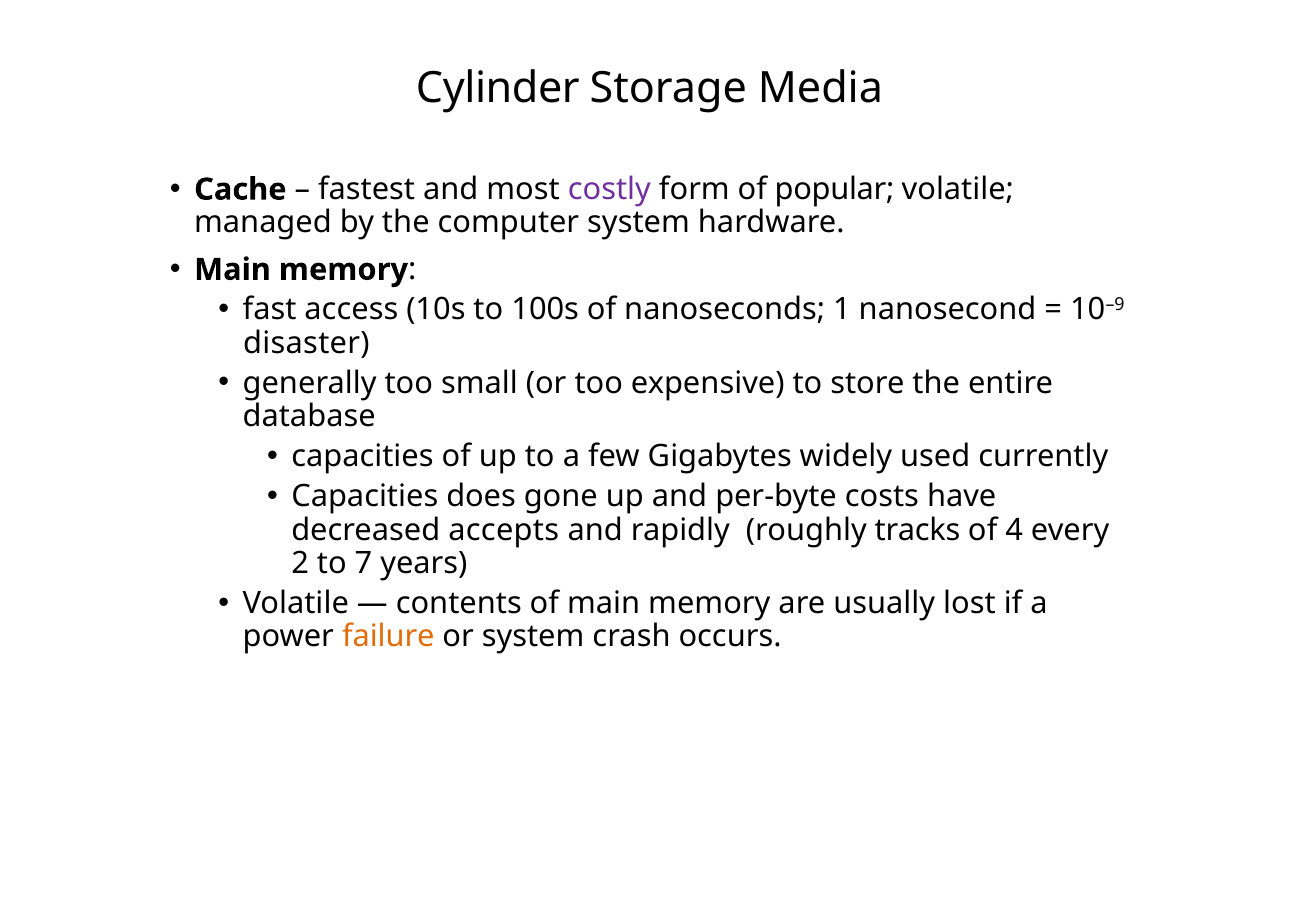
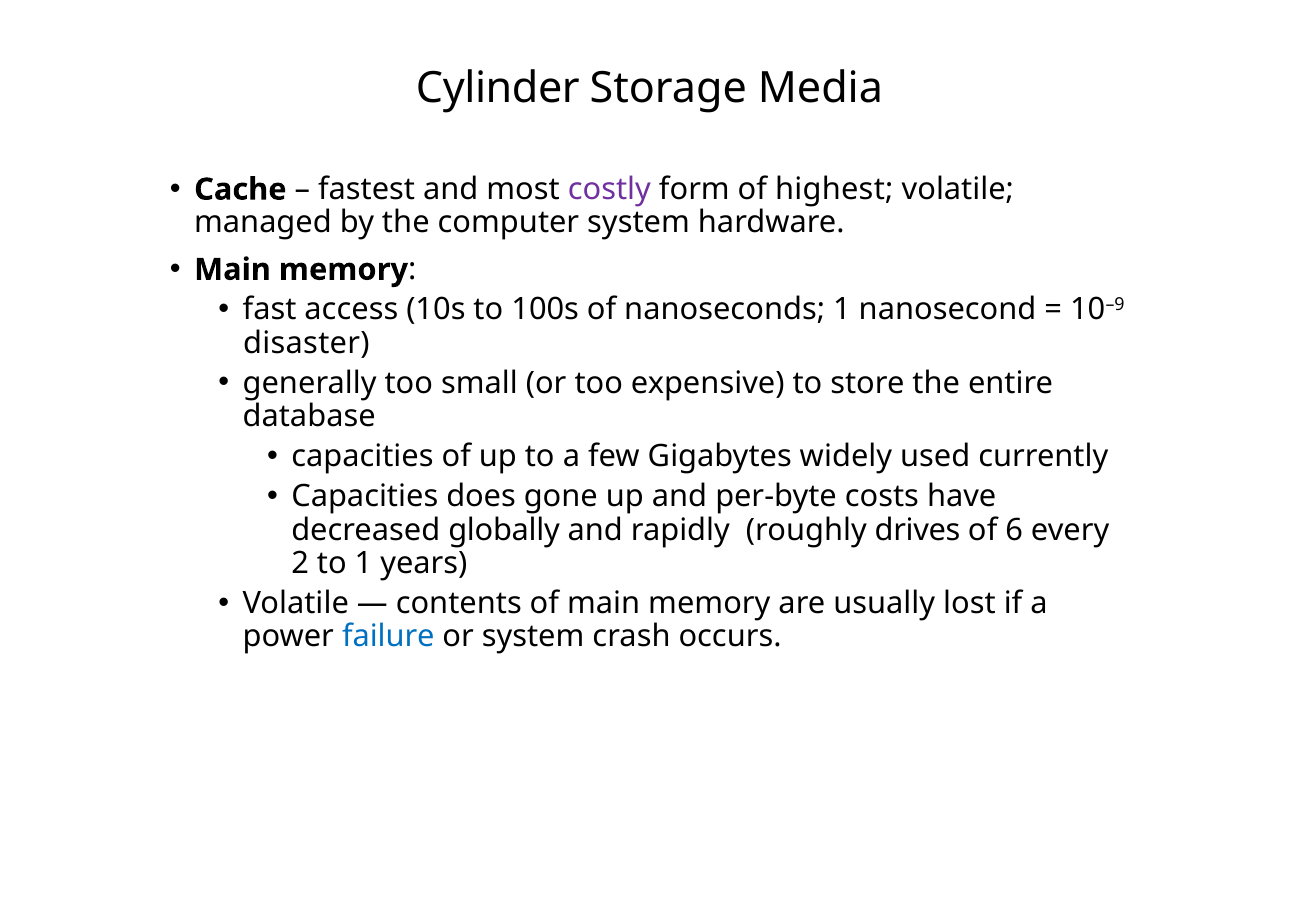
popular: popular -> highest
accepts: accepts -> globally
tracks: tracks -> drives
4: 4 -> 6
to 7: 7 -> 1
failure colour: orange -> blue
